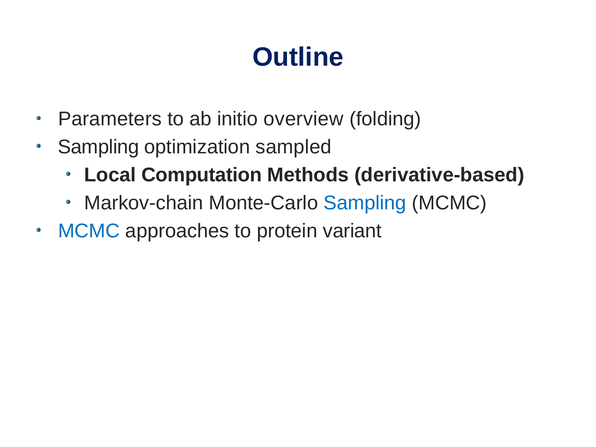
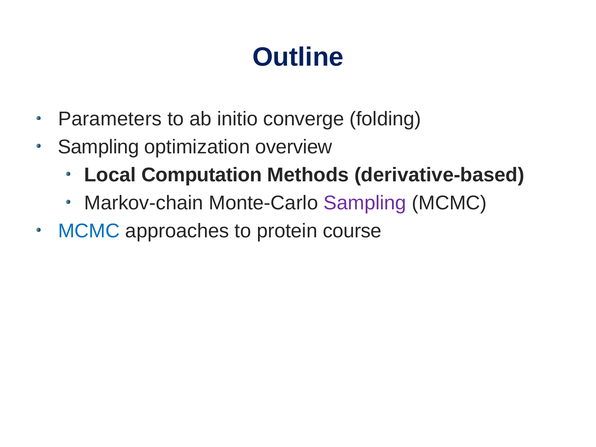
overview: overview -> converge
sampled: sampled -> overview
Sampling at (365, 203) colour: blue -> purple
variant: variant -> course
